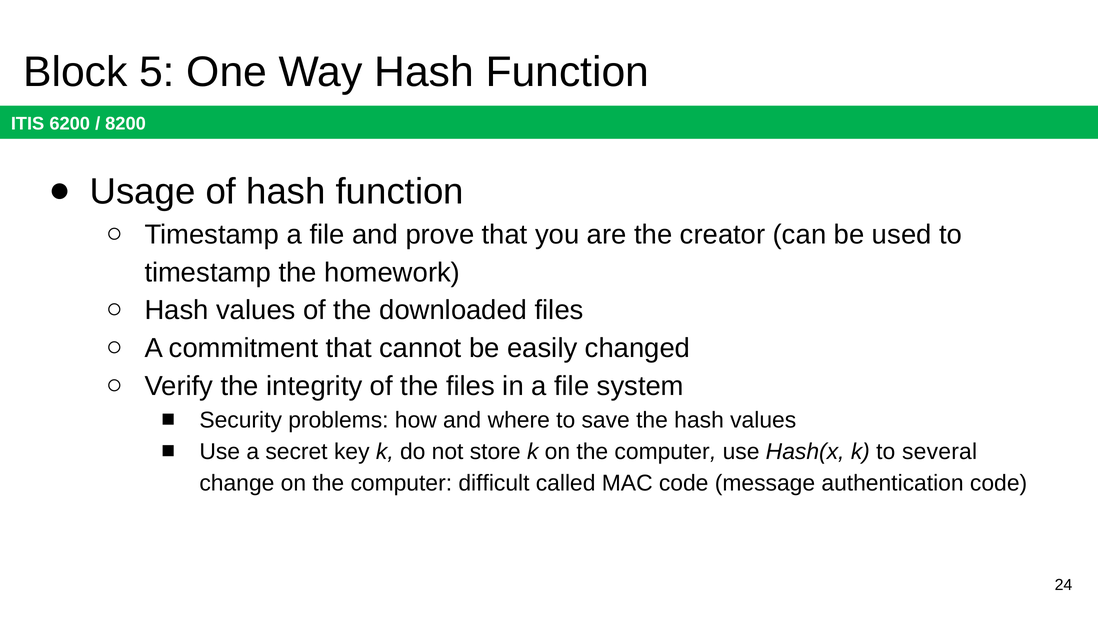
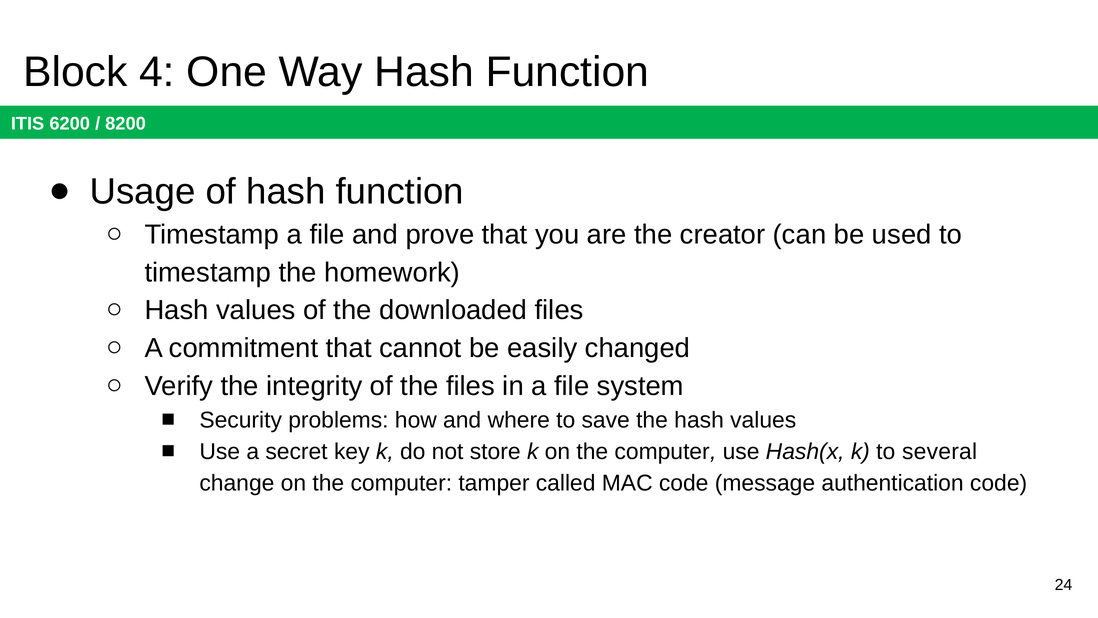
5: 5 -> 4
difficult: difficult -> tamper
